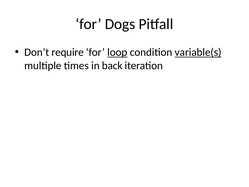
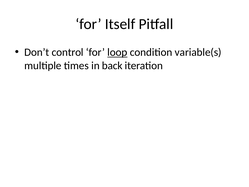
Dogs: Dogs -> Itself
require: require -> control
variable(s underline: present -> none
